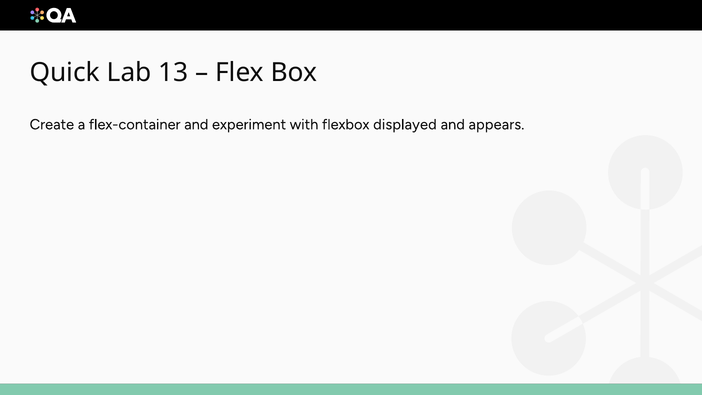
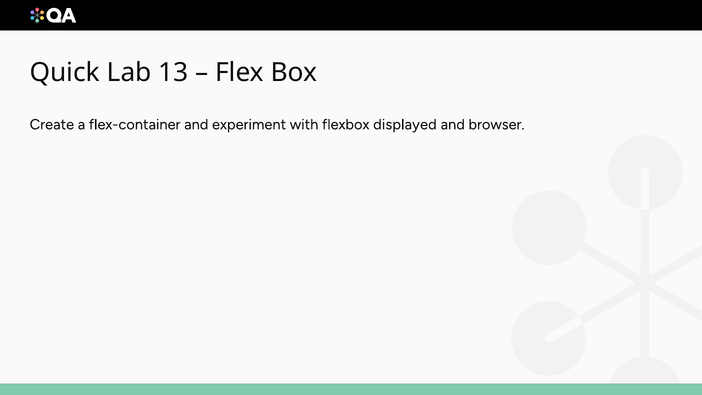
appears: appears -> browser
